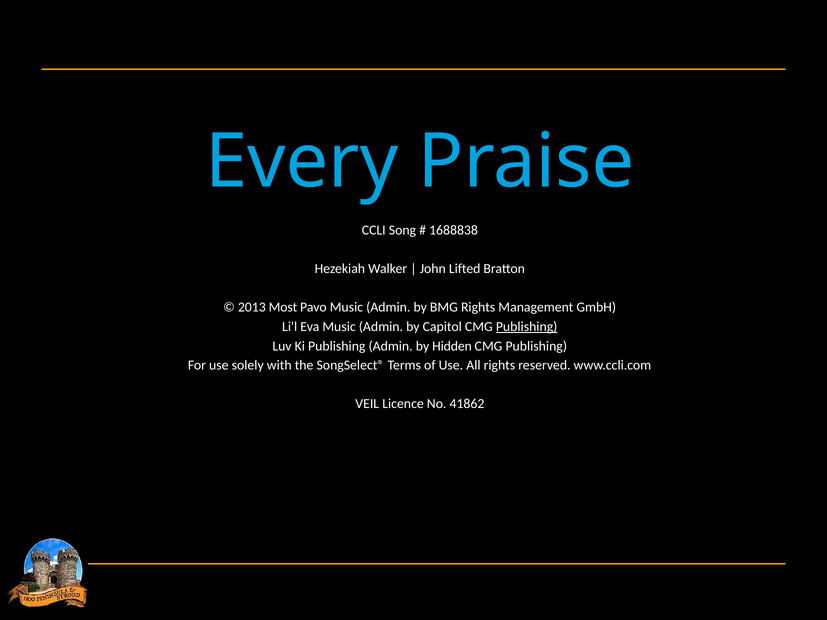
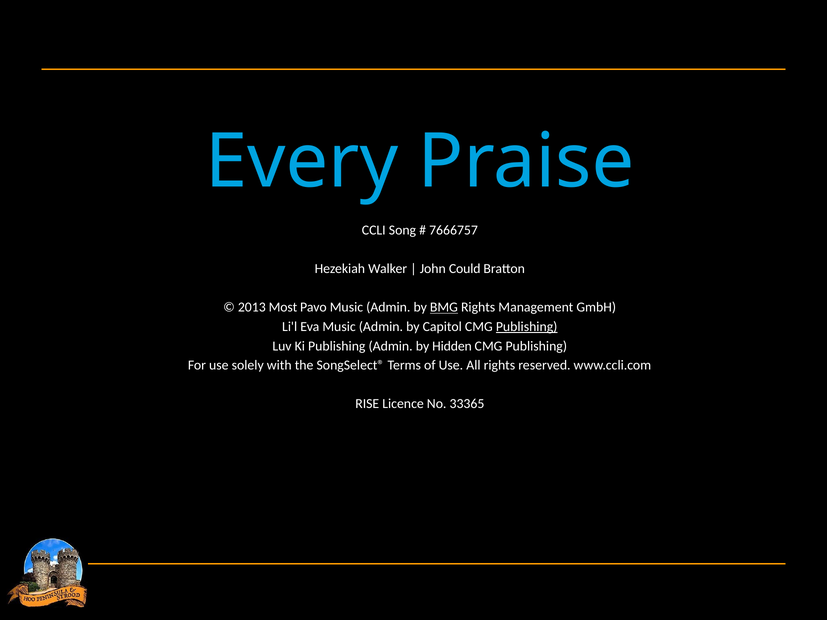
1688838: 1688838 -> 7666757
Lifted: Lifted -> Could
BMG underline: none -> present
VEIL: VEIL -> RISE
41862: 41862 -> 33365
